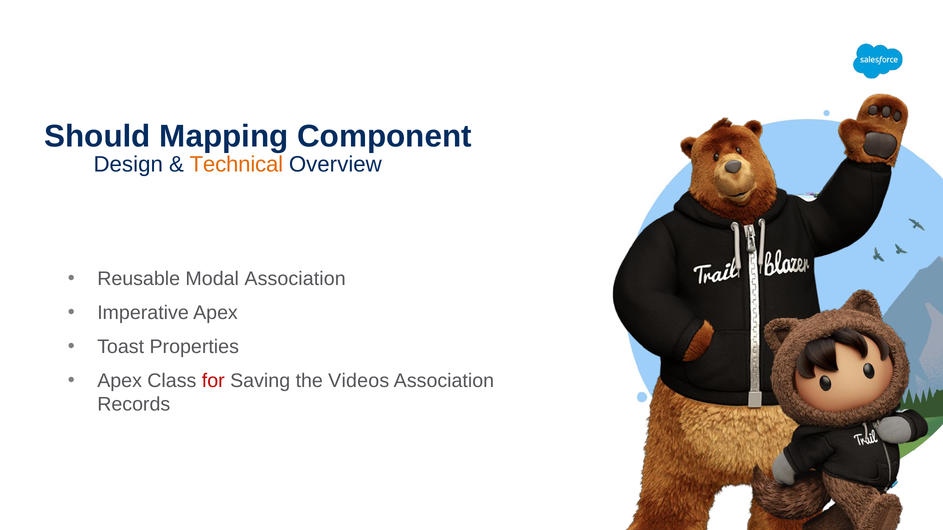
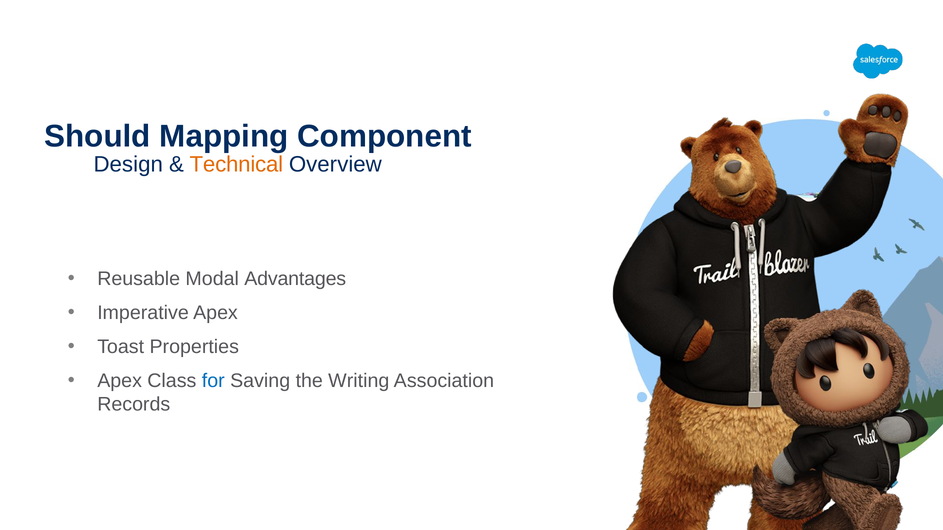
Modal Association: Association -> Advantages
for colour: red -> blue
Videos: Videos -> Writing
